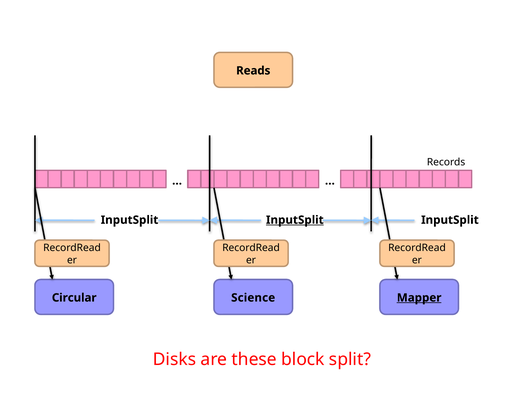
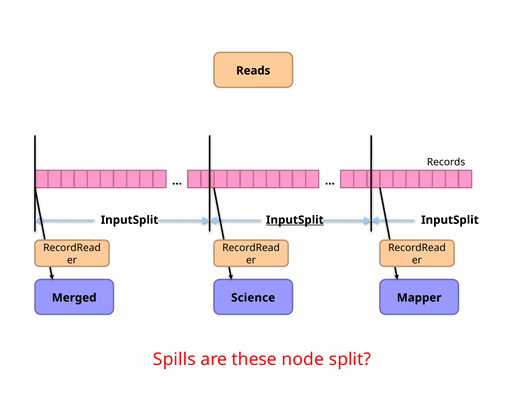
Circular: Circular -> Merged
Mapper underline: present -> none
Disks: Disks -> Spills
block: block -> node
